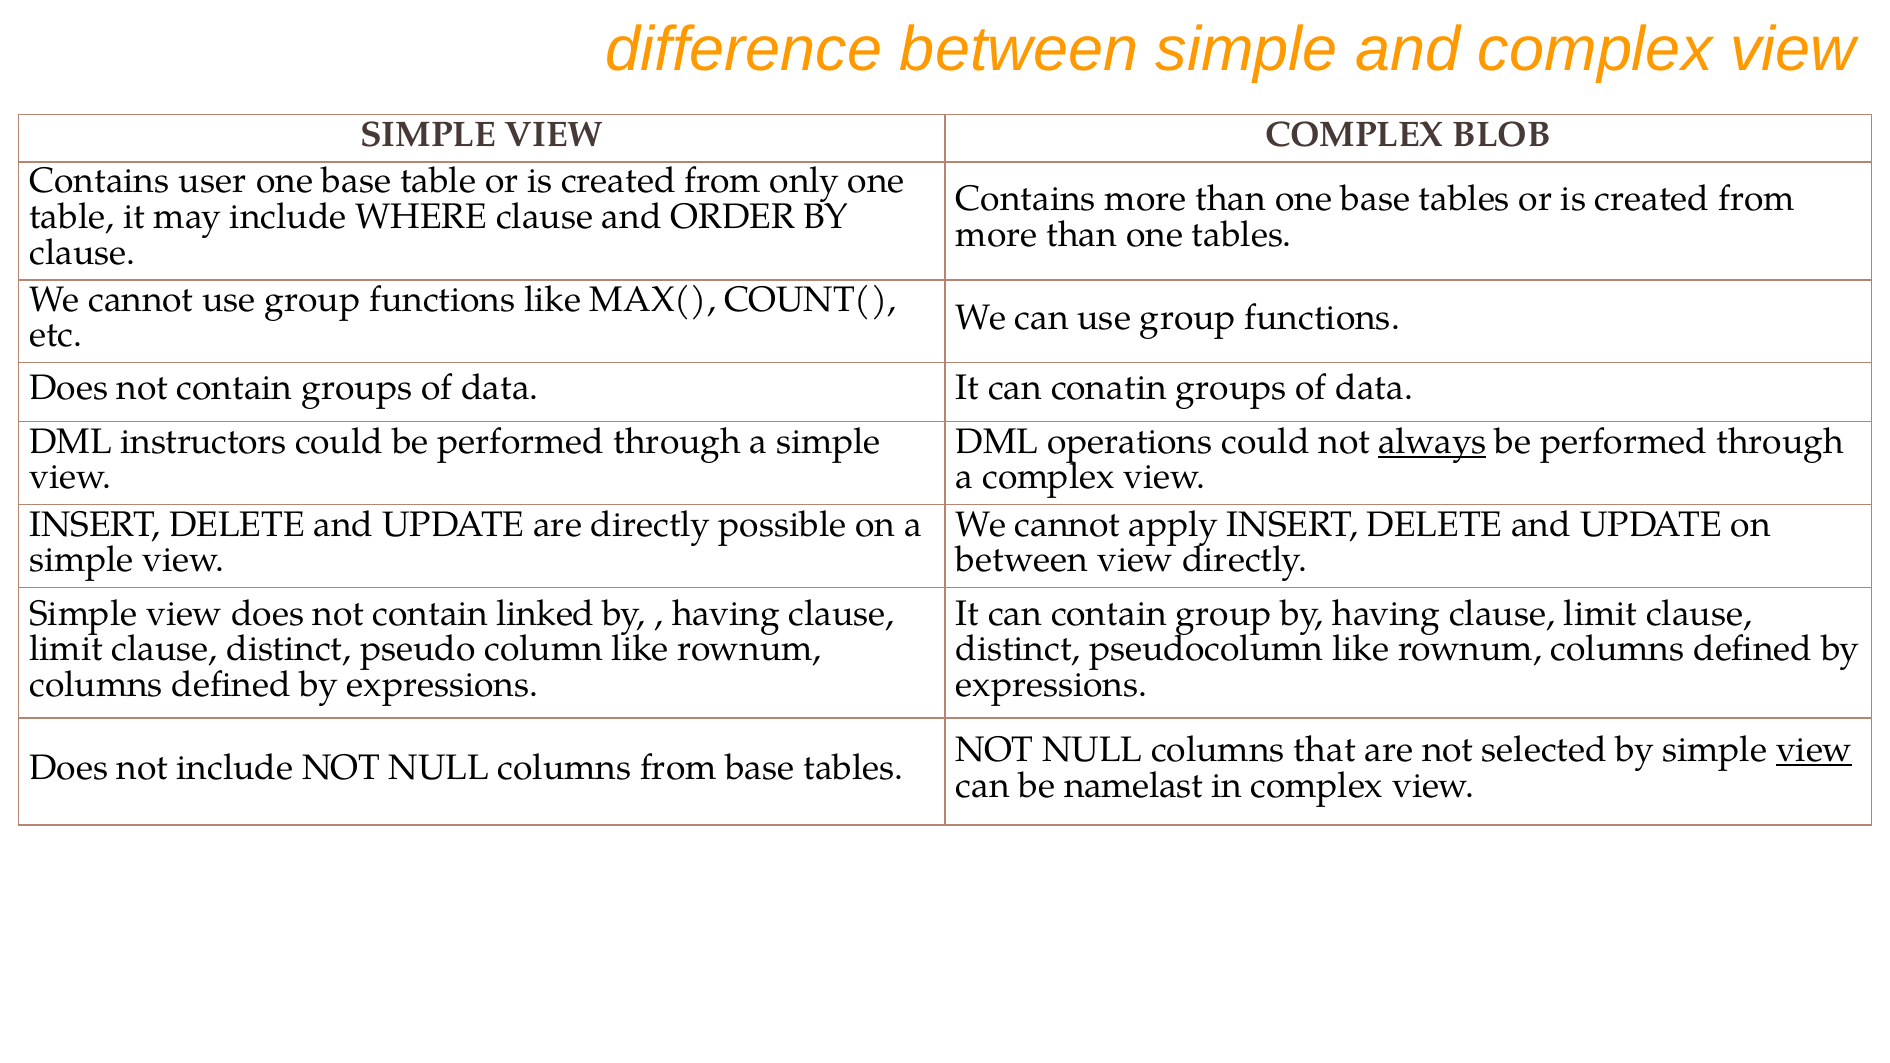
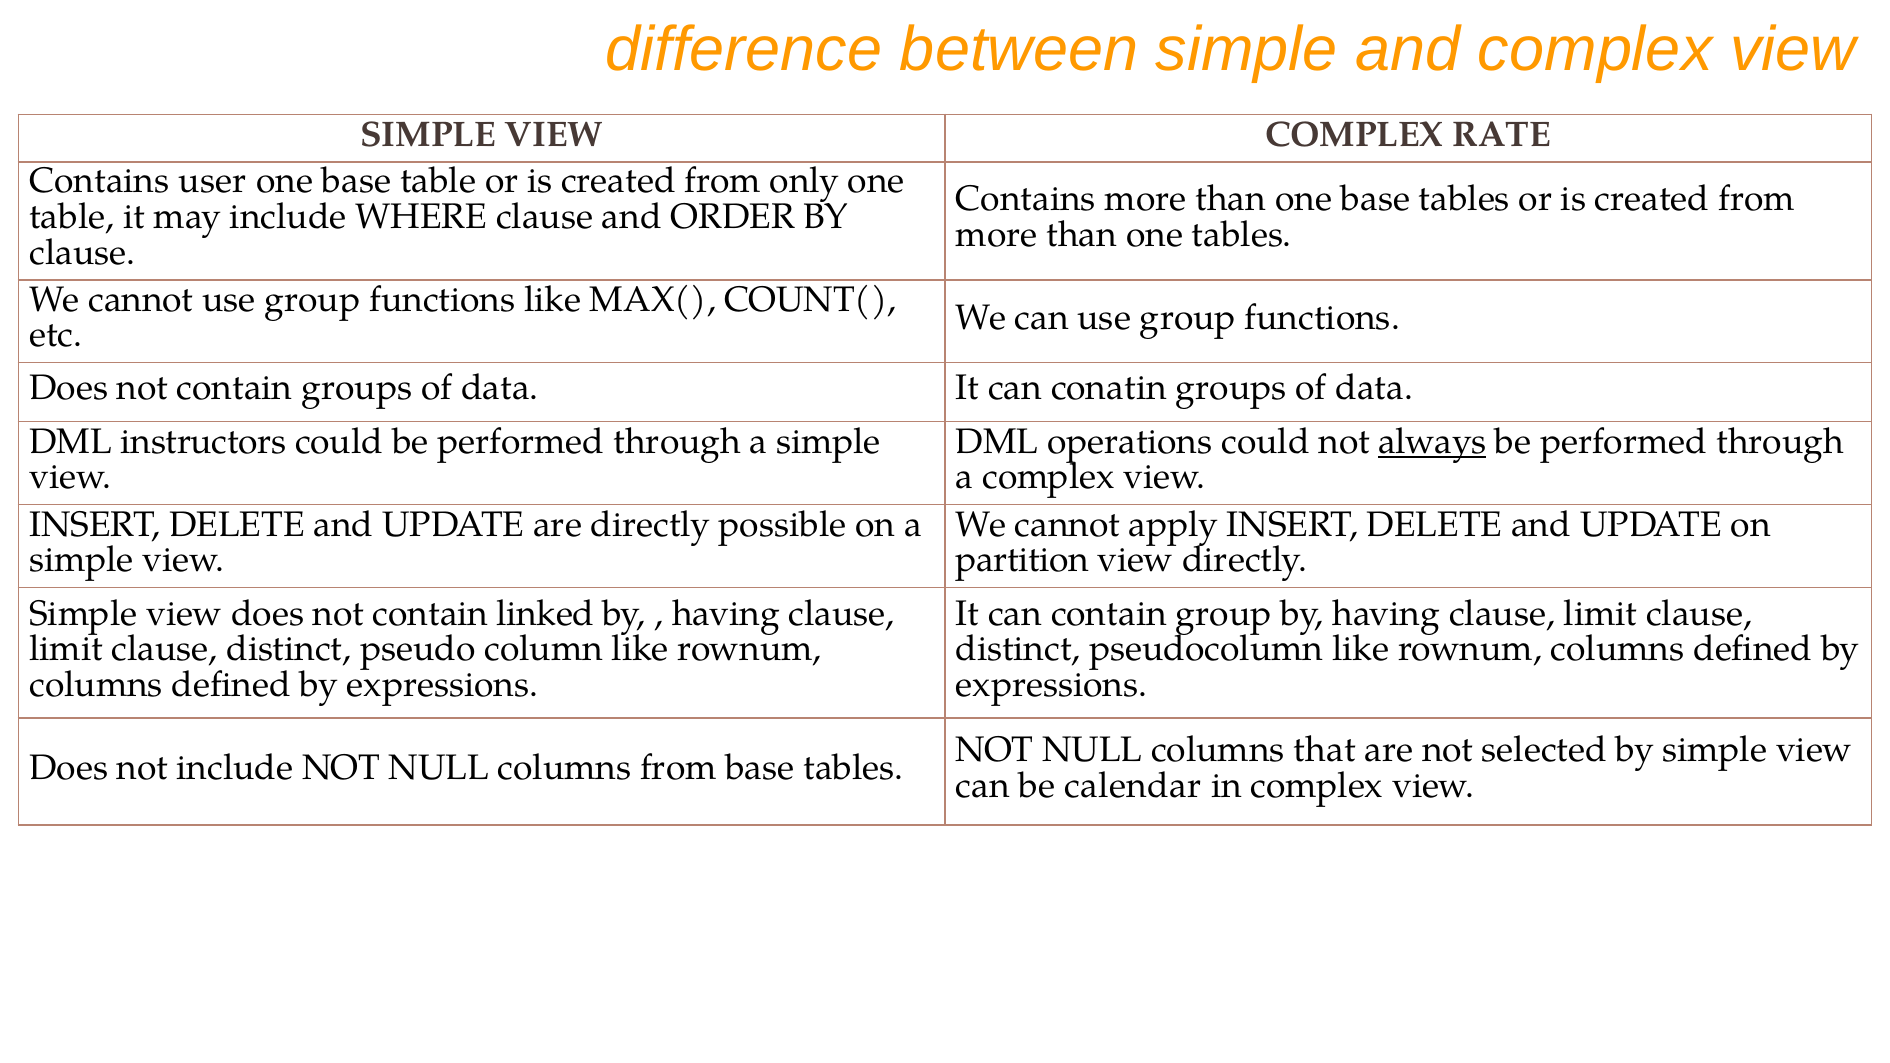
BLOB: BLOB -> RATE
between at (1022, 560): between -> partition
view at (1814, 750) underline: present -> none
namelast: namelast -> calendar
